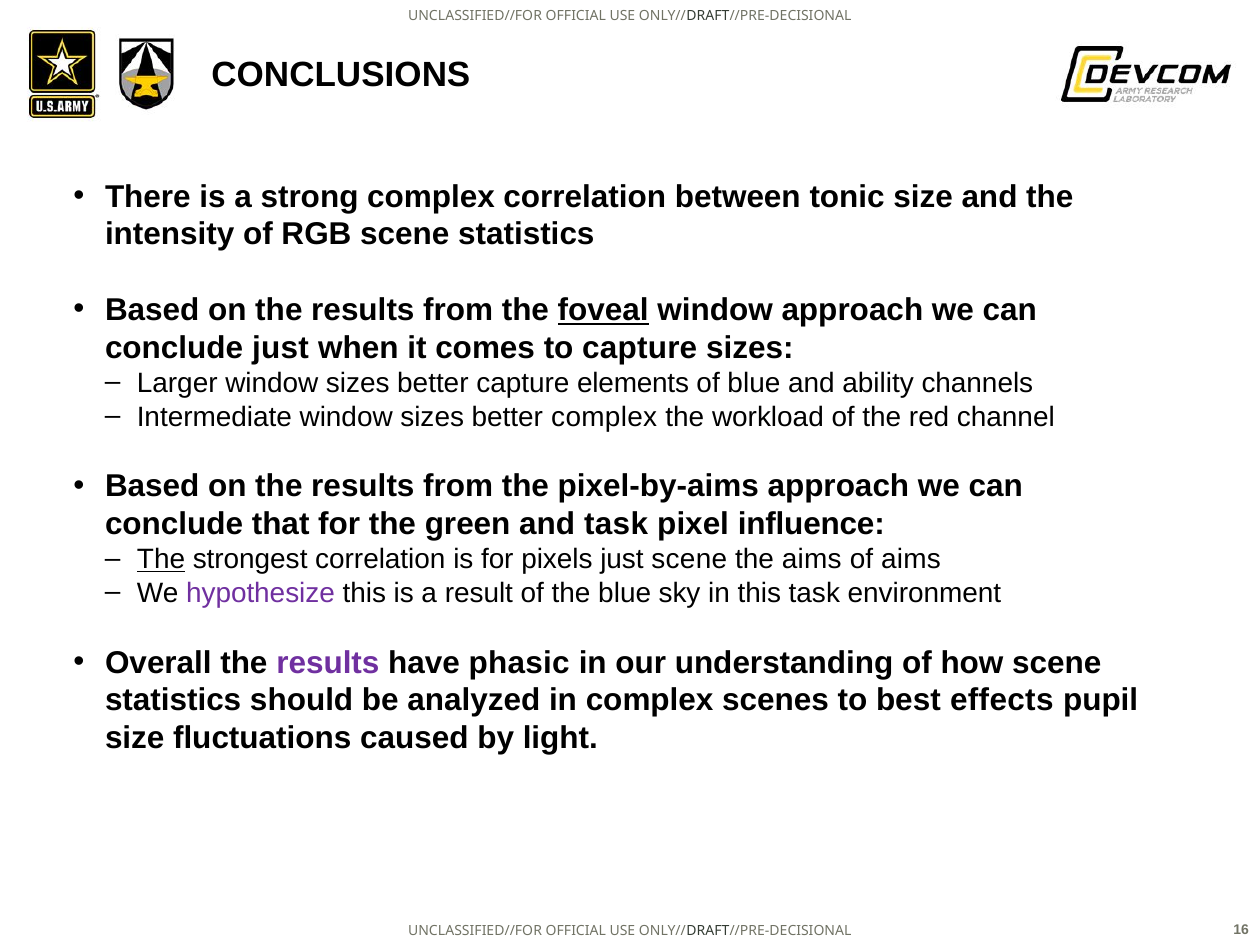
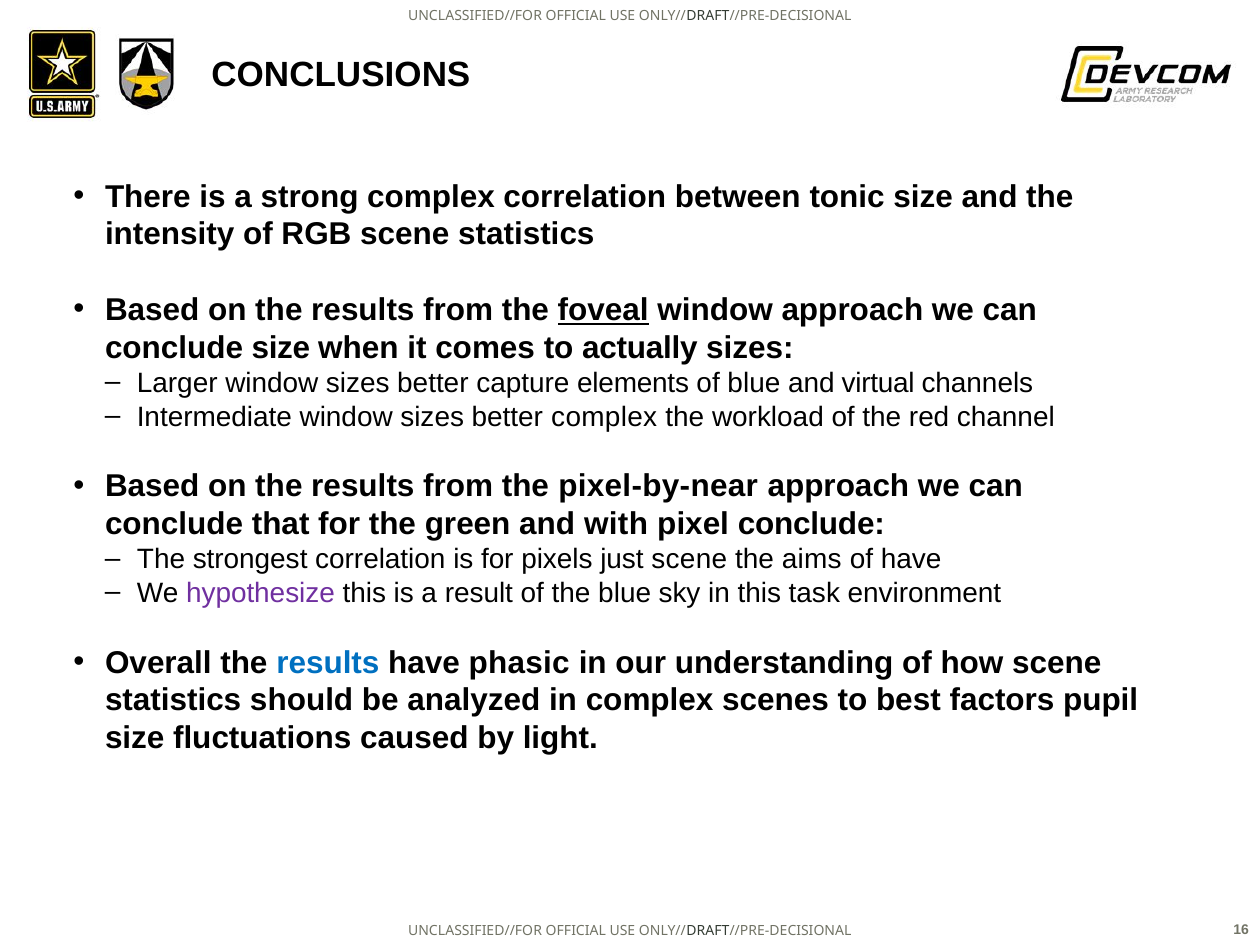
conclude just: just -> size
to capture: capture -> actually
ability: ability -> virtual
pixel-by-aims: pixel-by-aims -> pixel-by-near
and task: task -> with
pixel influence: influence -> conclude
The at (161, 560) underline: present -> none
of aims: aims -> have
results at (328, 663) colour: purple -> blue
effects: effects -> factors
